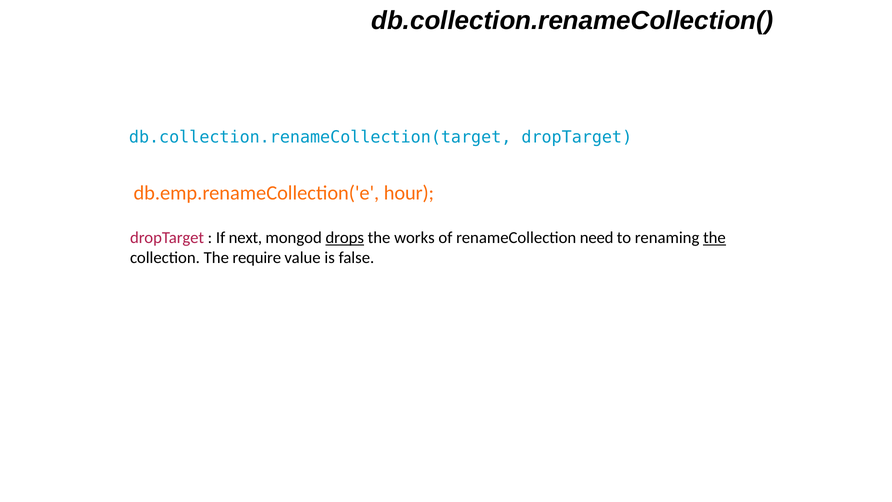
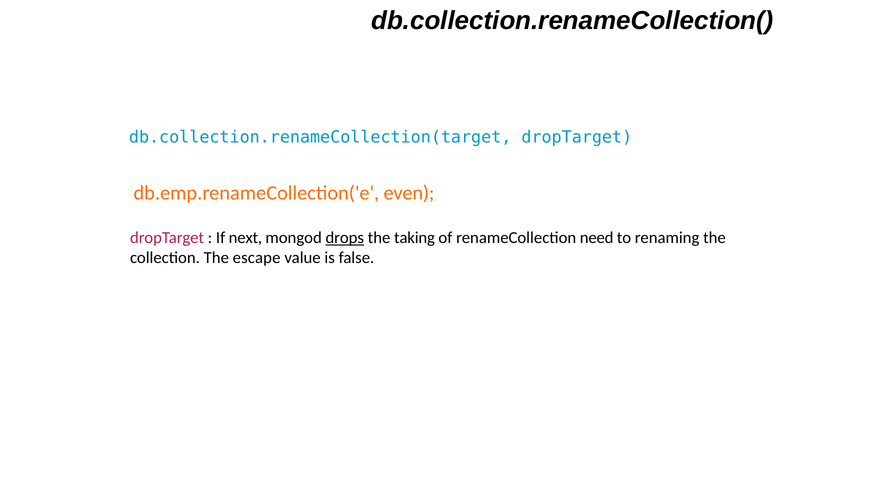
hour: hour -> even
works: works -> taking
the at (714, 238) underline: present -> none
require: require -> escape
